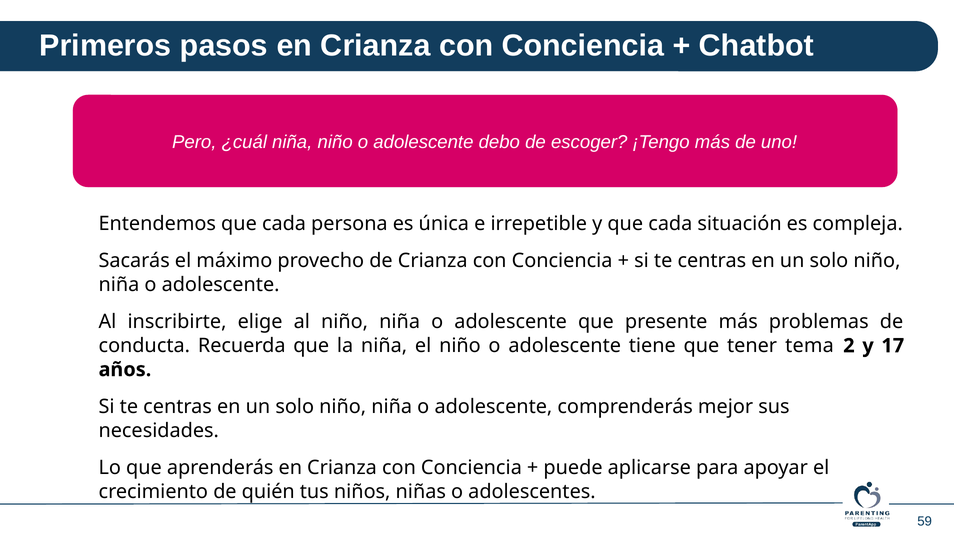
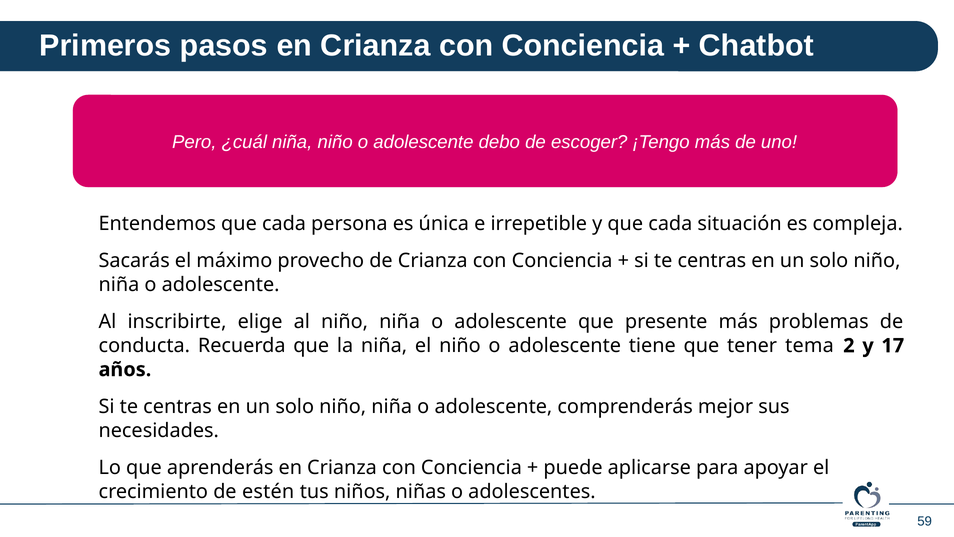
quién: quién -> estén
